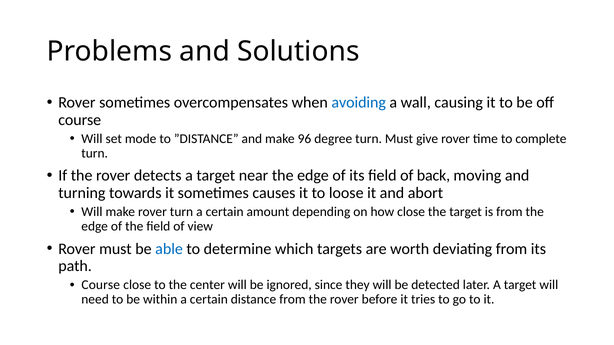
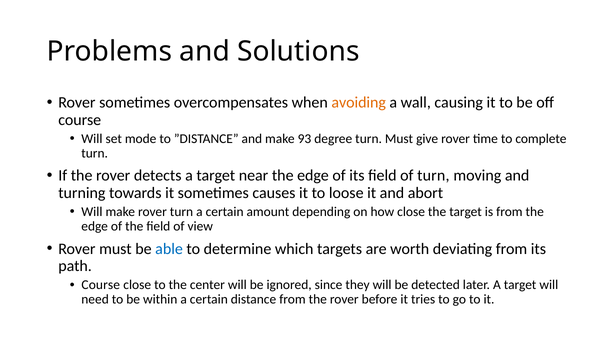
avoiding colour: blue -> orange
96: 96 -> 93
of back: back -> turn
